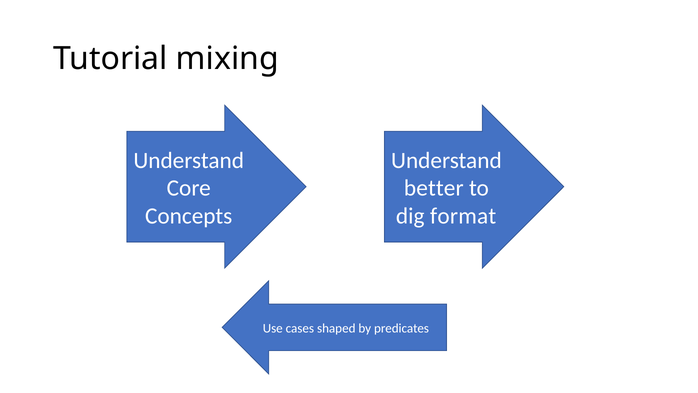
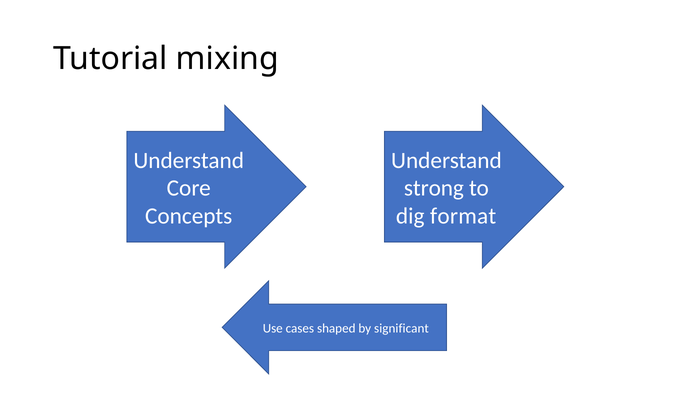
better: better -> strong
predicates: predicates -> significant
